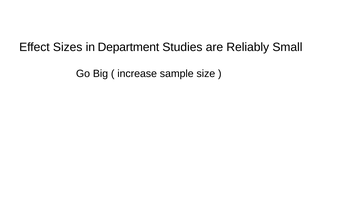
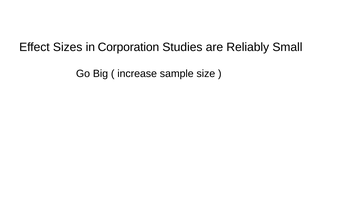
Department: Department -> Corporation
